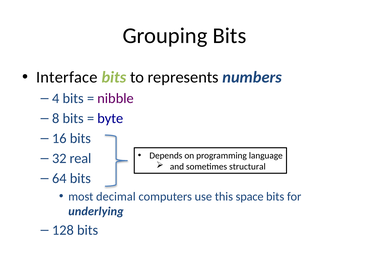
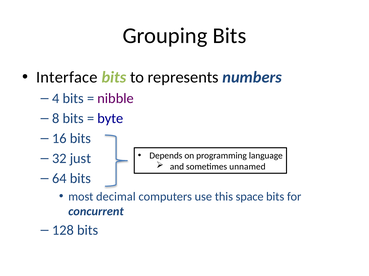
real: real -> just
structural: structural -> unnamed
underlying: underlying -> concurrent
